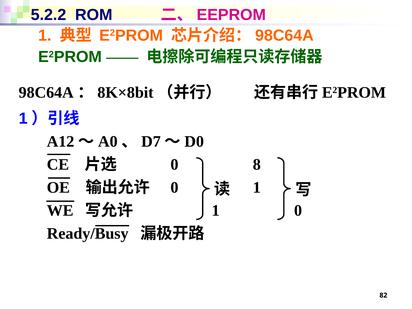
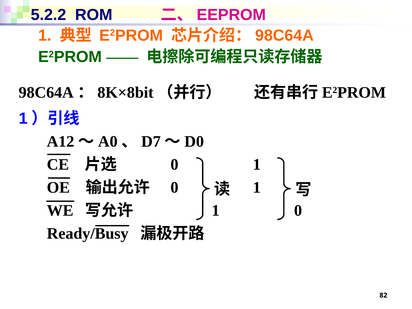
8 at (257, 165): 8 -> 1
